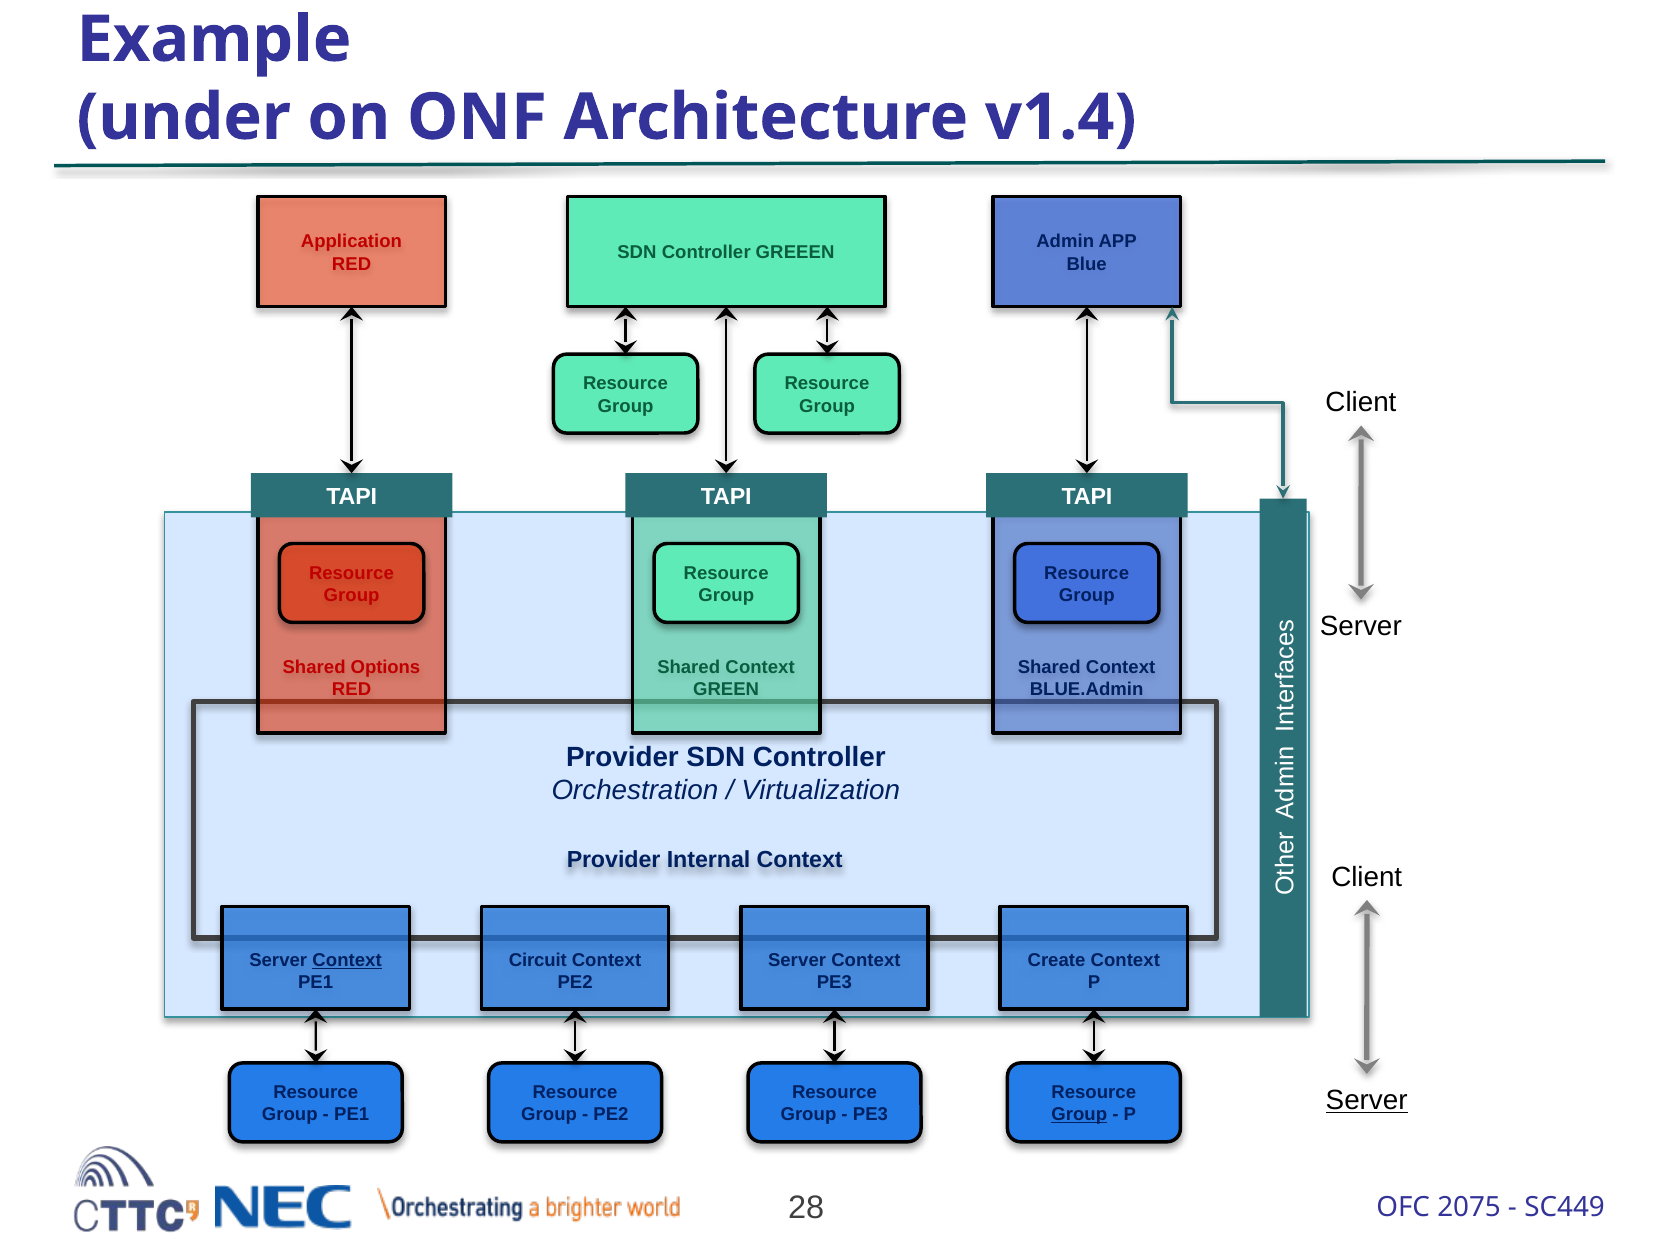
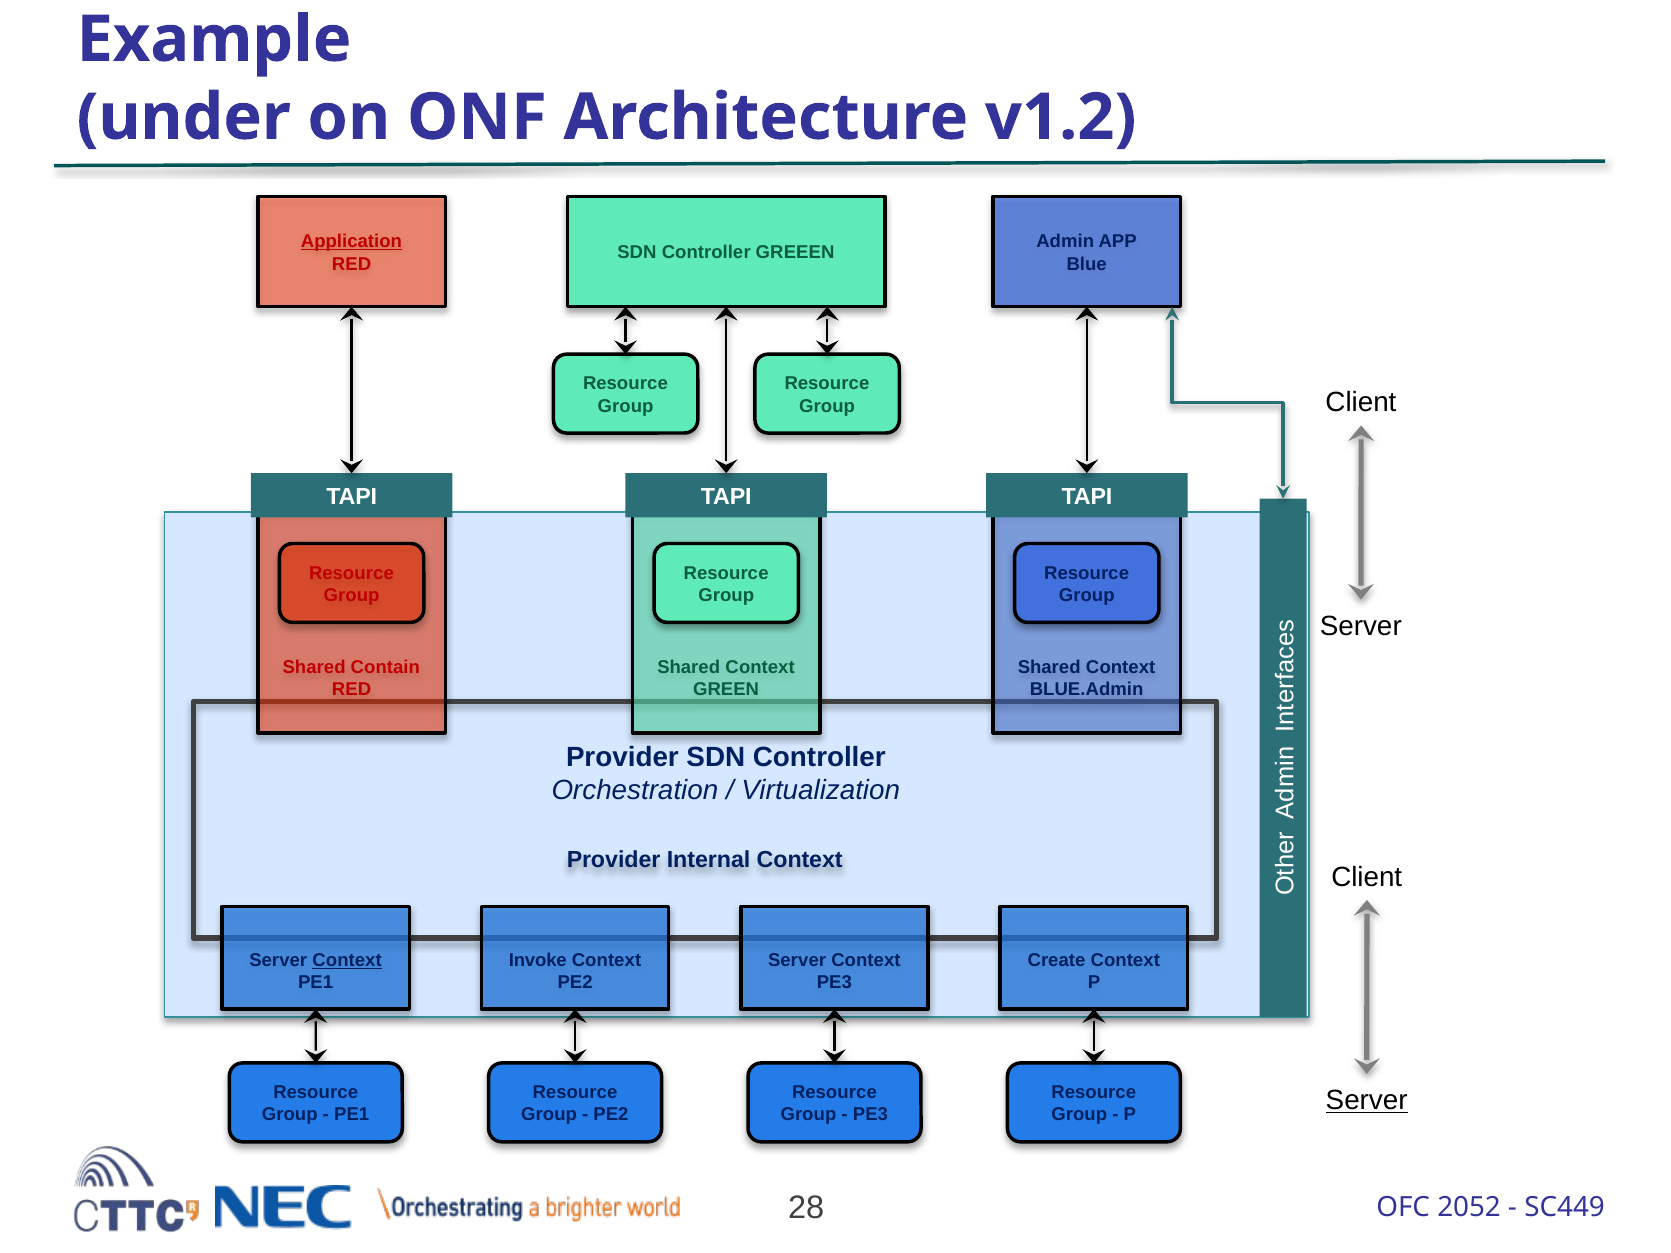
v1.4: v1.4 -> v1.2
Application underline: none -> present
Options: Options -> Contain
Circuit: Circuit -> Invoke
Group at (1079, 1115) underline: present -> none
2075: 2075 -> 2052
